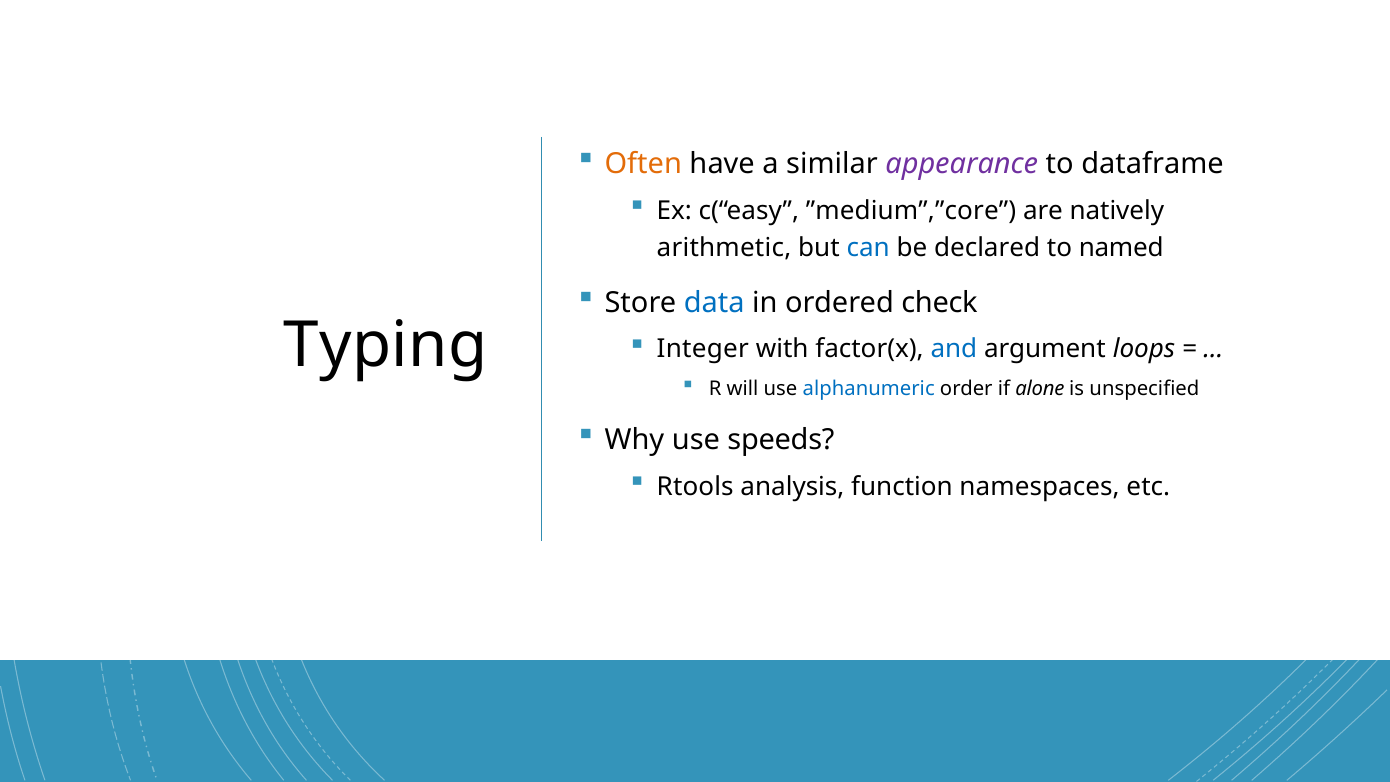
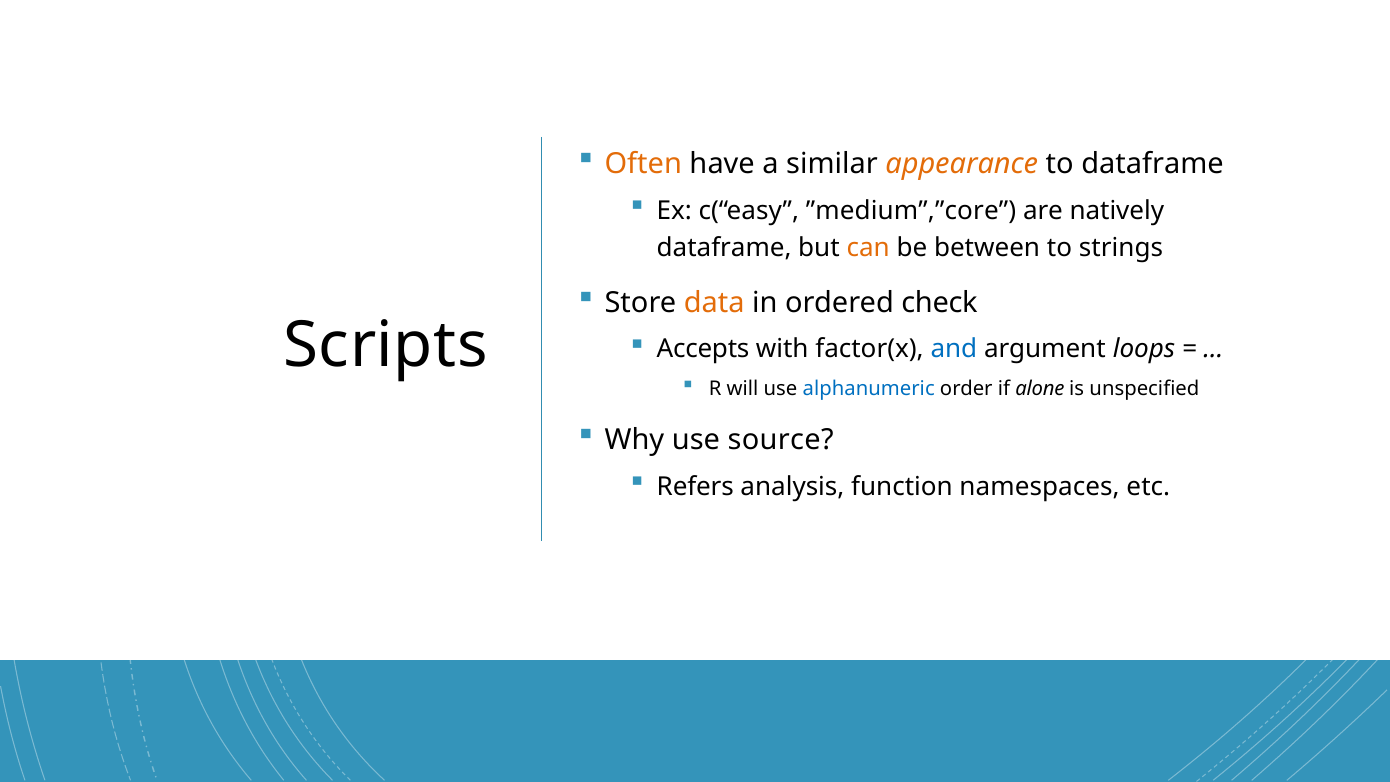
appearance colour: purple -> orange
arithmetic at (724, 248): arithmetic -> dataframe
can colour: blue -> orange
declared: declared -> between
named: named -> strings
data colour: blue -> orange
Typing: Typing -> Scripts
Integer: Integer -> Accepts
speeds: speeds -> source
Rtools: Rtools -> Refers
